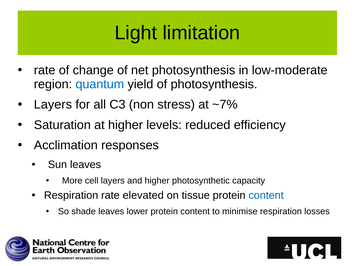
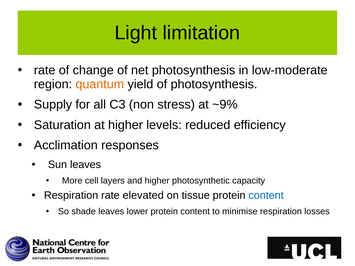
quantum colour: blue -> orange
Layers at (53, 105): Layers -> Supply
~7%: ~7% -> ~9%
